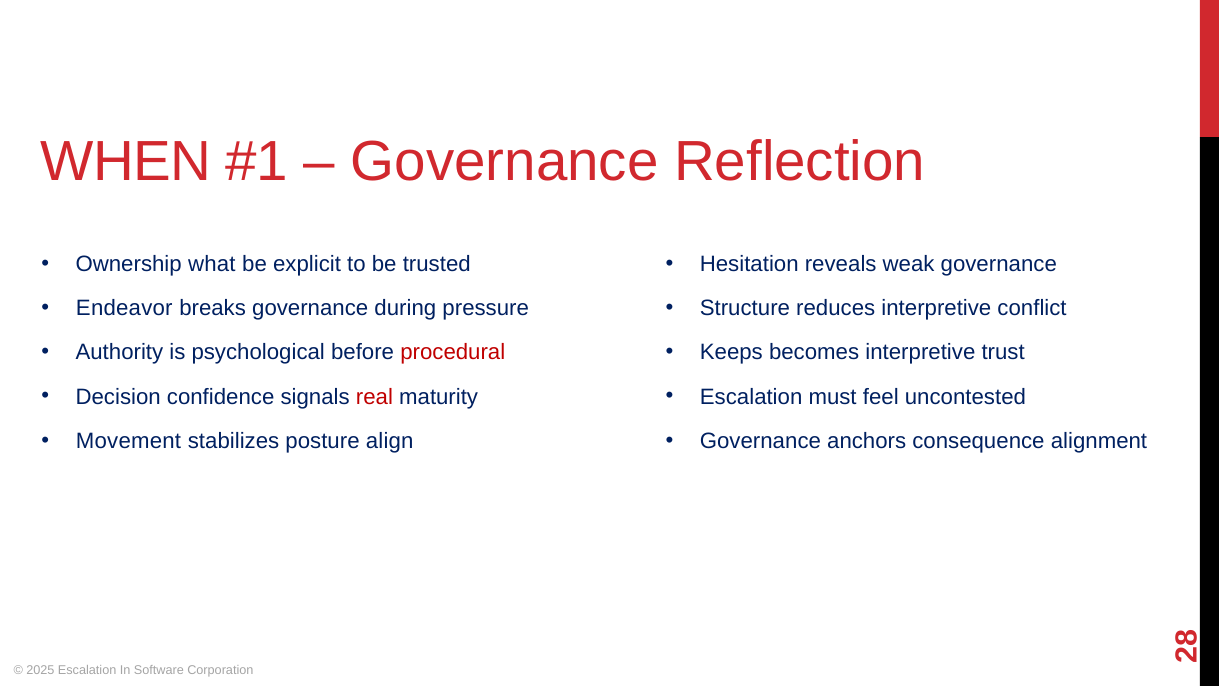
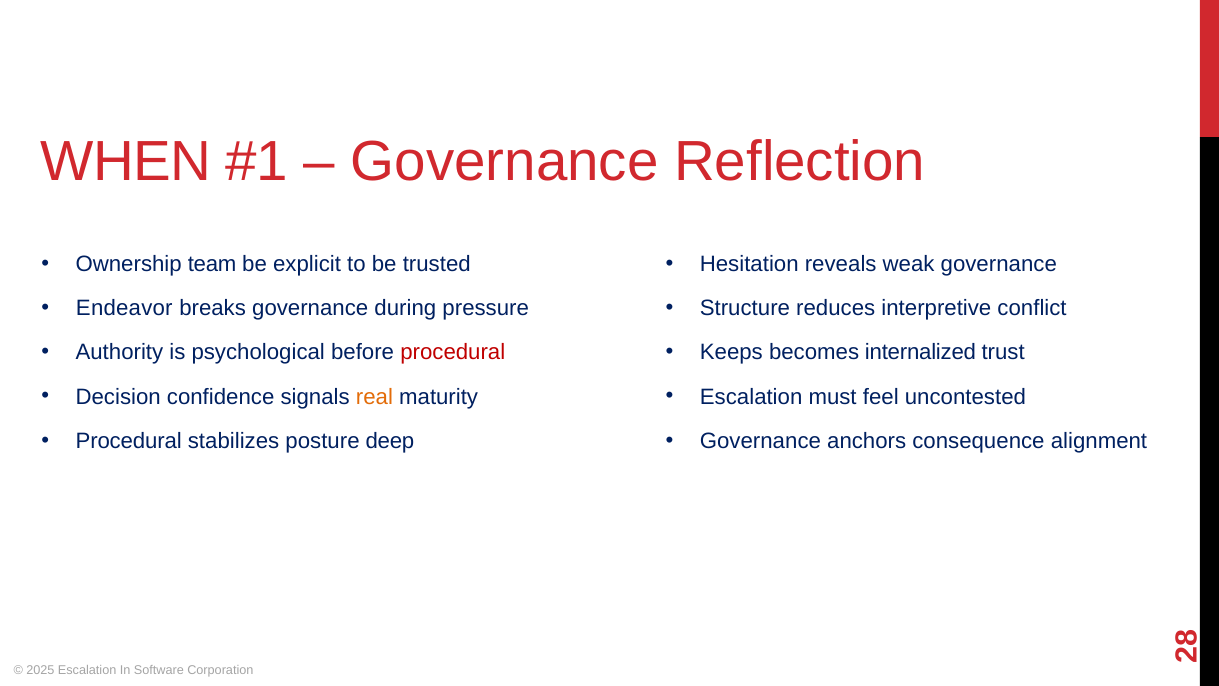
what: what -> team
becomes interpretive: interpretive -> internalized
real colour: red -> orange
Movement at (129, 441): Movement -> Procedural
align: align -> deep
